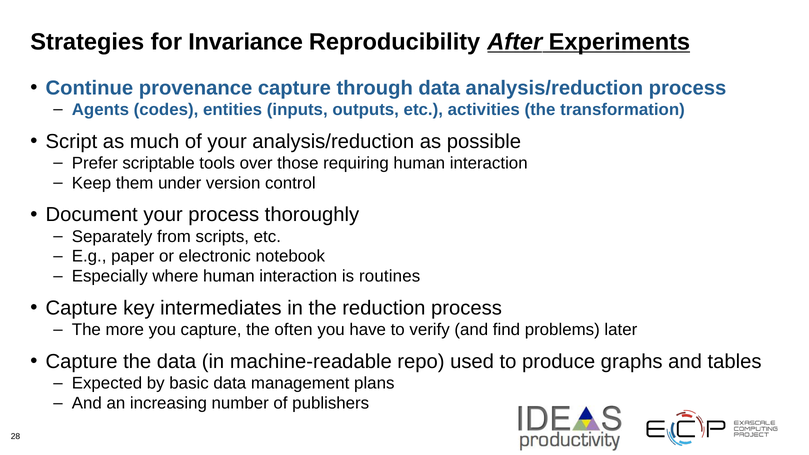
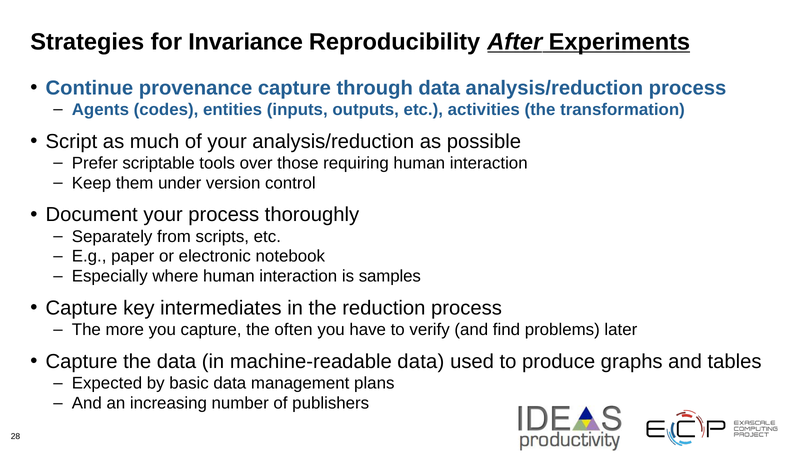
routines: routines -> samples
machine-readable repo: repo -> data
